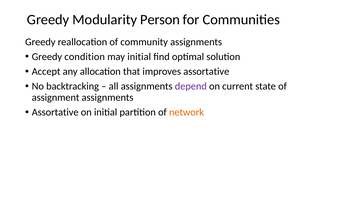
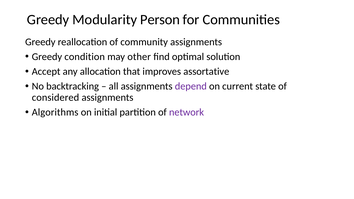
may initial: initial -> other
assignment: assignment -> considered
Assortative at (55, 112): Assortative -> Algorithms
network colour: orange -> purple
